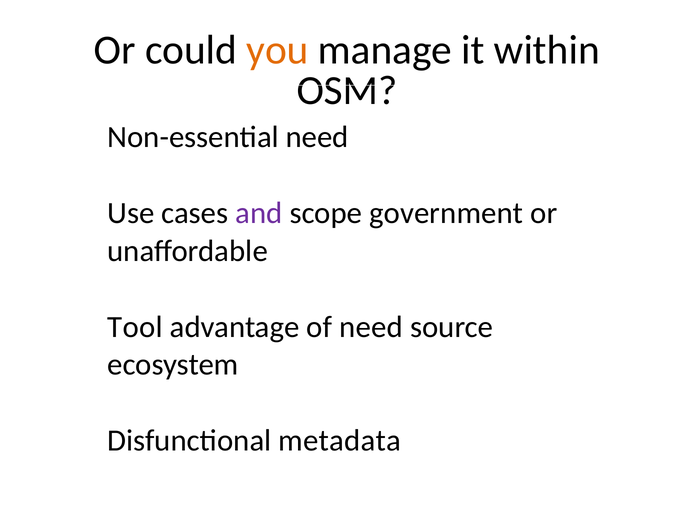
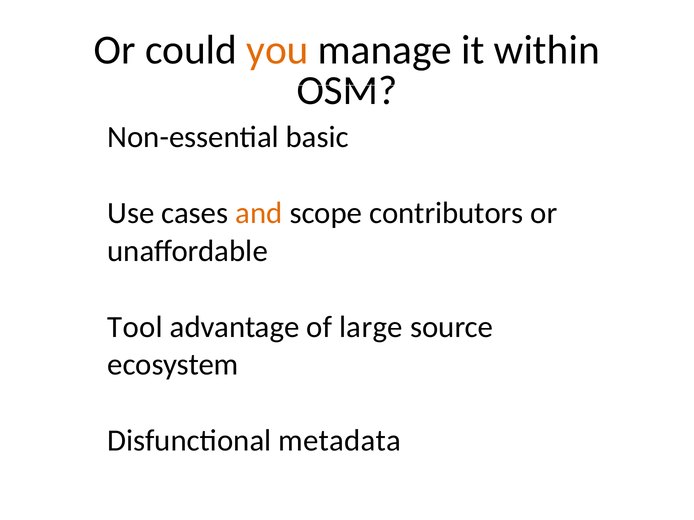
Non-essential need: need -> basic
and colour: purple -> orange
government: government -> contributors
of need: need -> large
